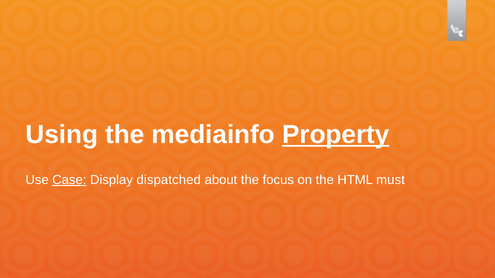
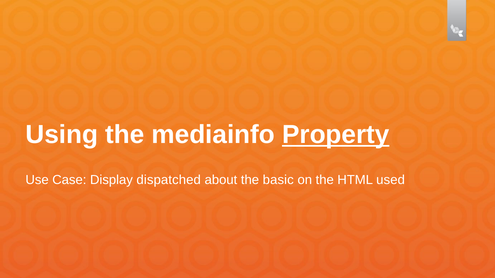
Case underline: present -> none
focus: focus -> basic
must: must -> used
